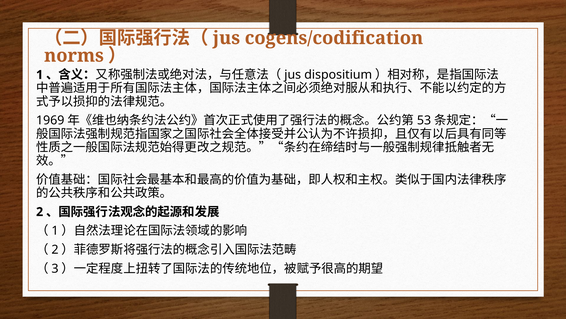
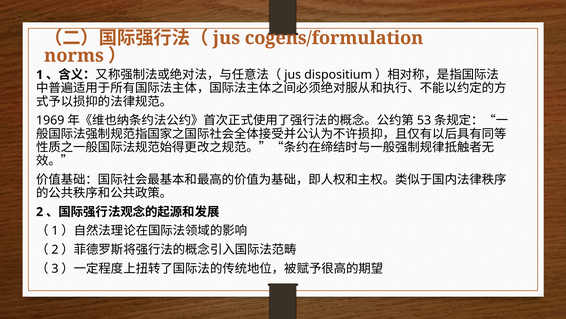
cogens/codification: cogens/codification -> cogens/formulation
